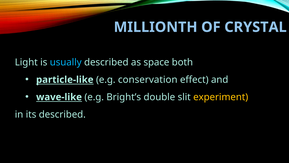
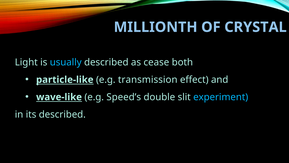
space: space -> cease
conservation: conservation -> transmission
Bright’s: Bright’s -> Speed’s
experiment colour: yellow -> light blue
